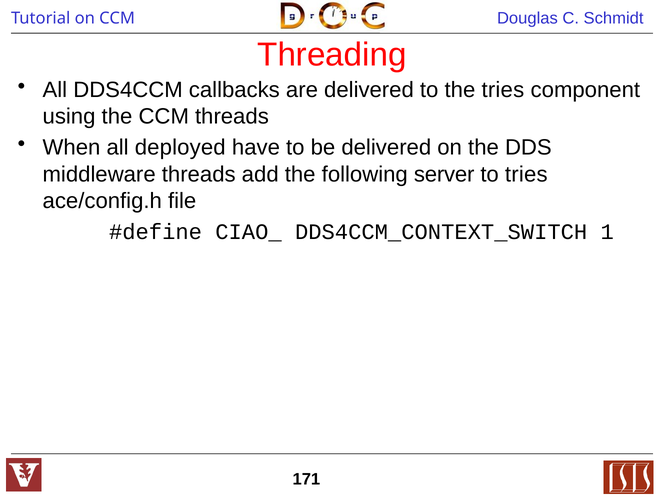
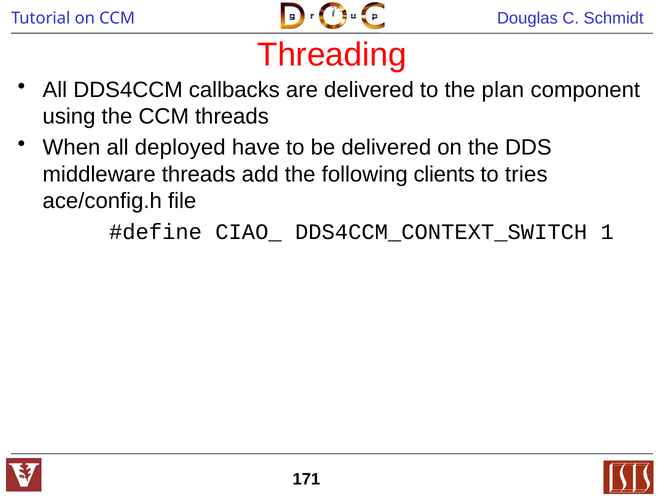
the tries: tries -> plan
server: server -> clients
